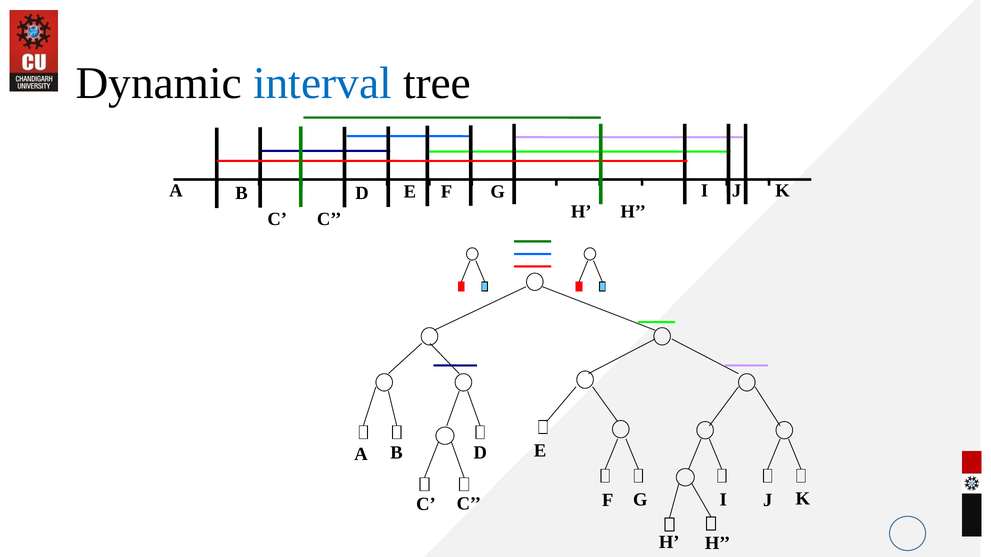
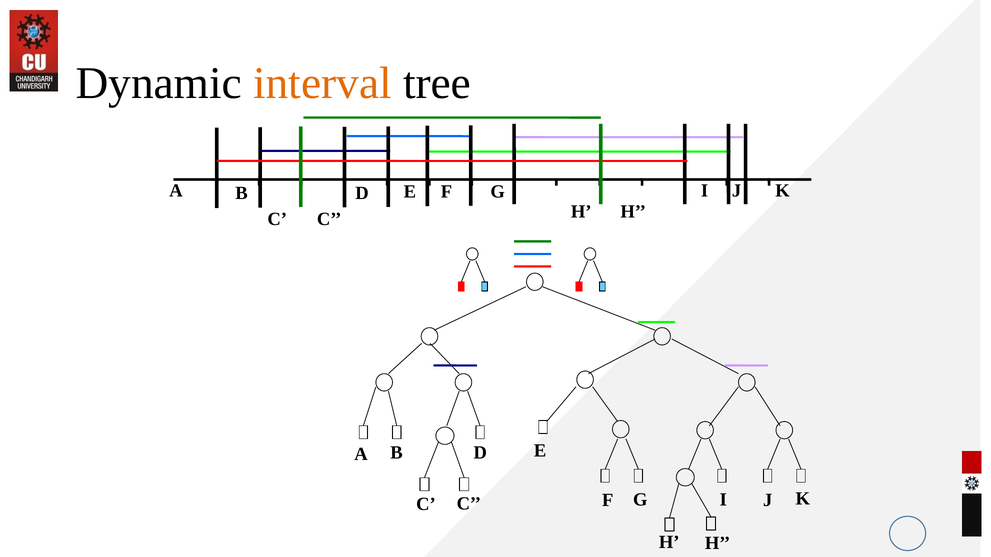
interval colour: blue -> orange
